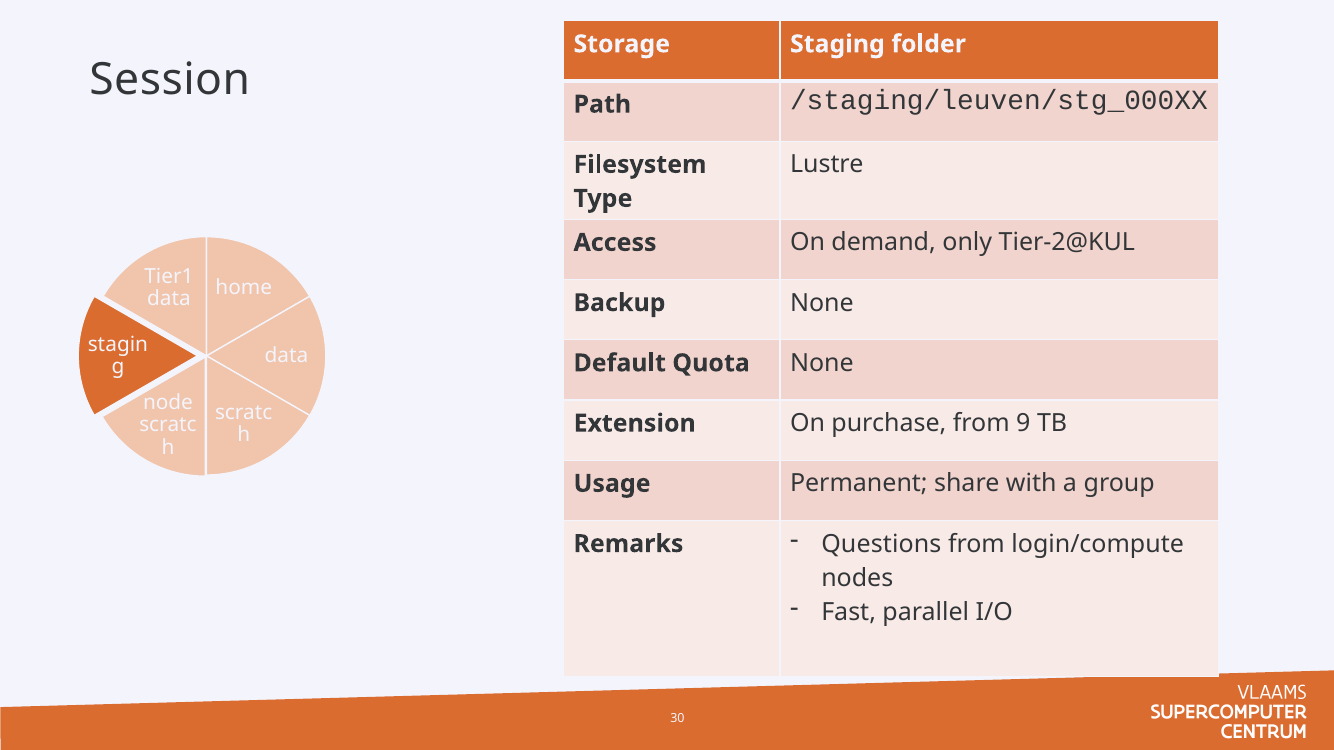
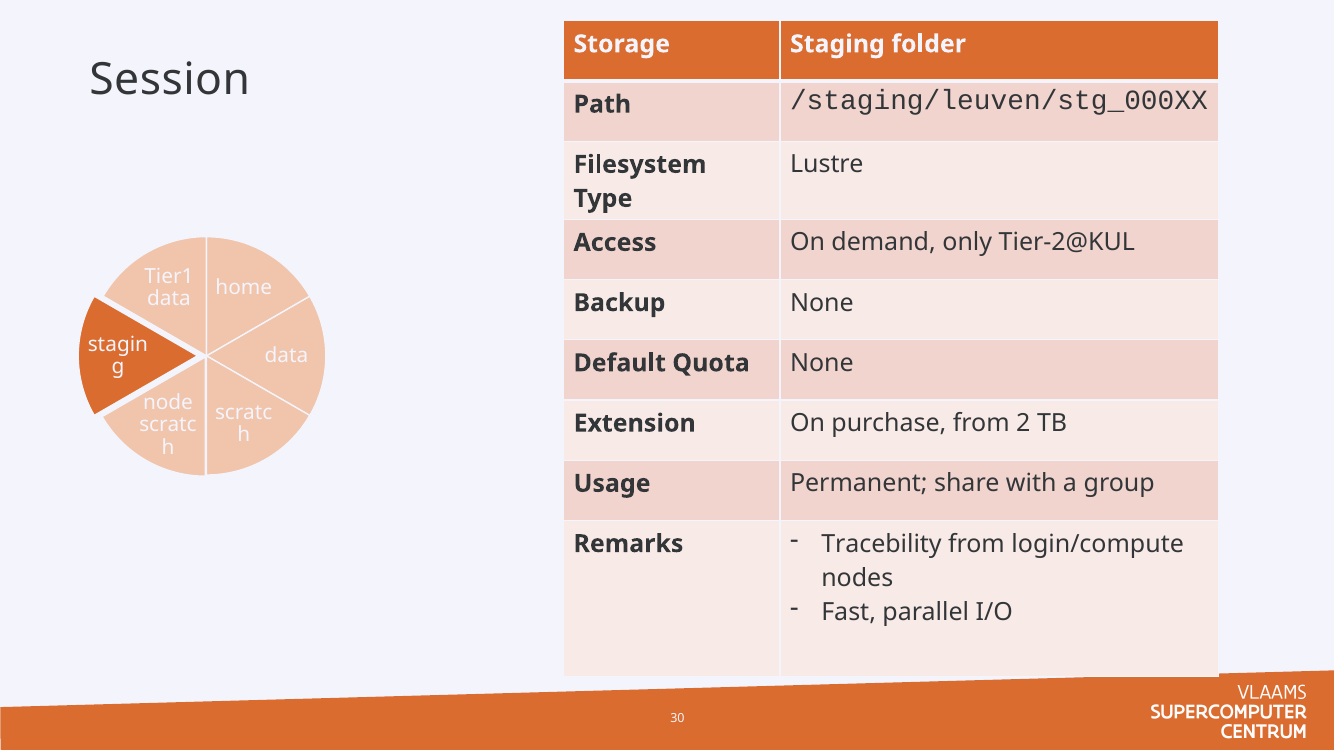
9: 9 -> 2
Questions: Questions -> Tracebility
